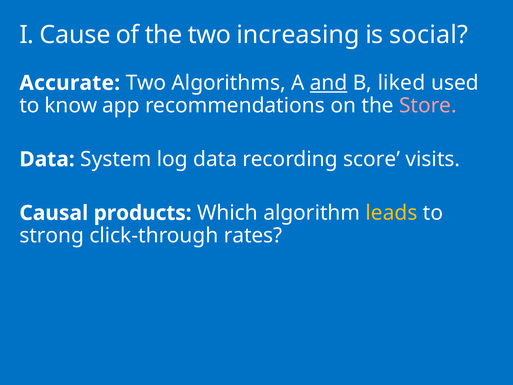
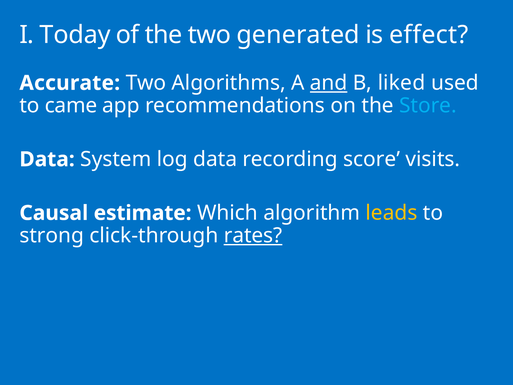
Cause: Cause -> Today
increasing: increasing -> generated
social: social -> effect
know: know -> came
Store colour: pink -> light blue
products: products -> estimate
rates underline: none -> present
